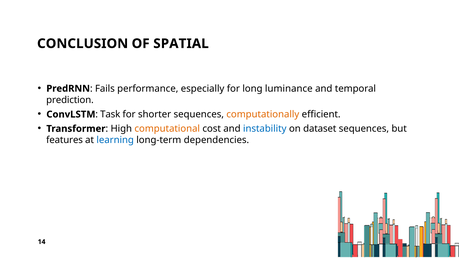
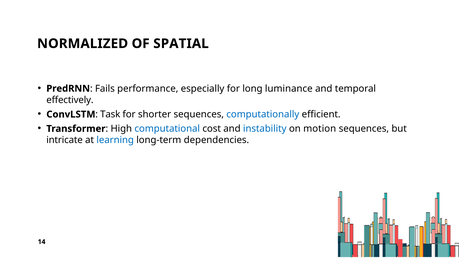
CONCLUSION: CONCLUSION -> NORMALIZED
prediction: prediction -> effectively
computationally colour: orange -> blue
computational colour: orange -> blue
dataset: dataset -> motion
features: features -> intricate
